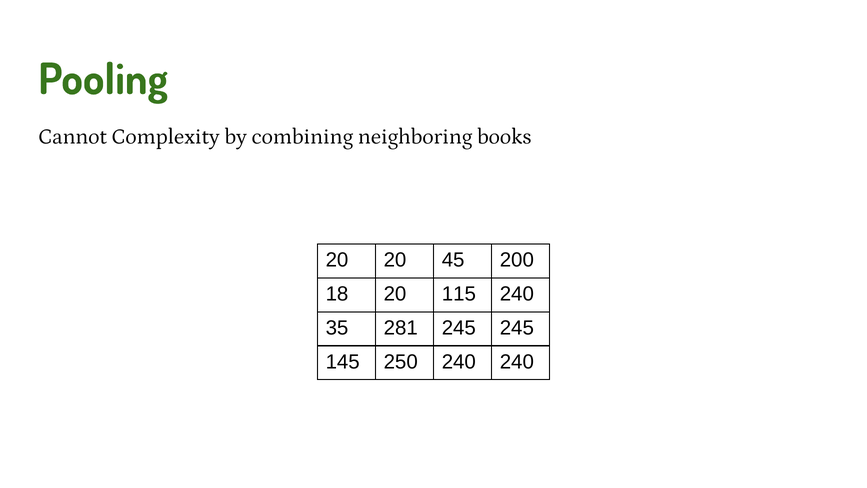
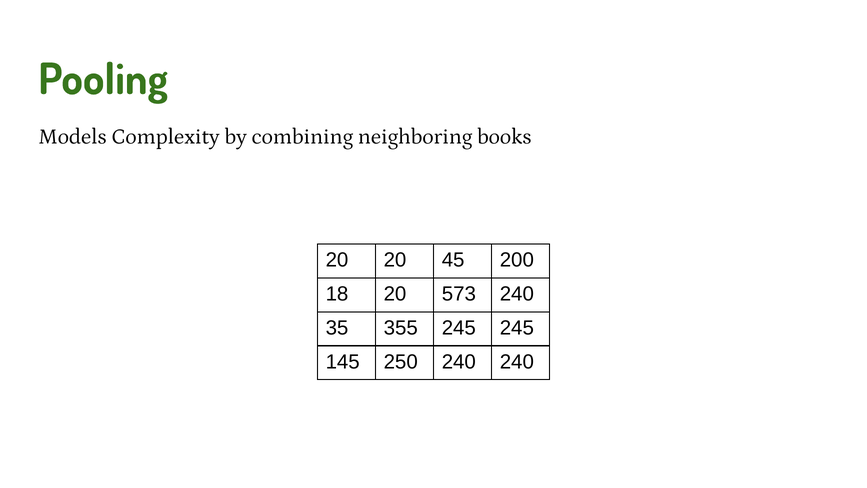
Cannot: Cannot -> Models
115: 115 -> 573
281: 281 -> 355
